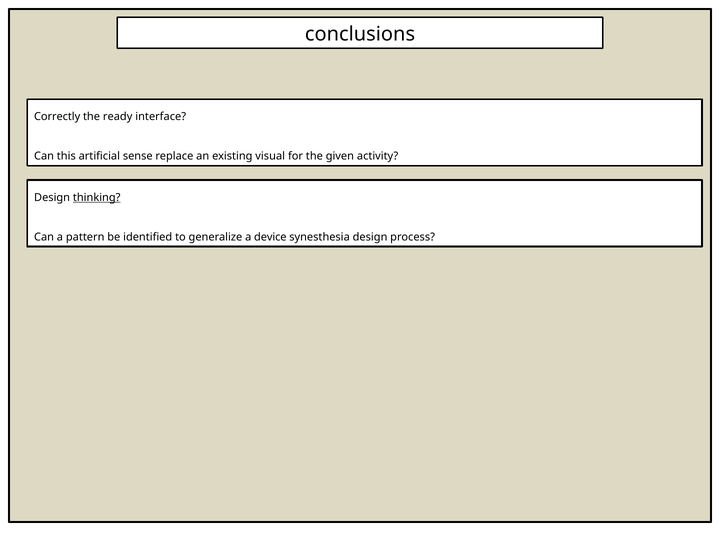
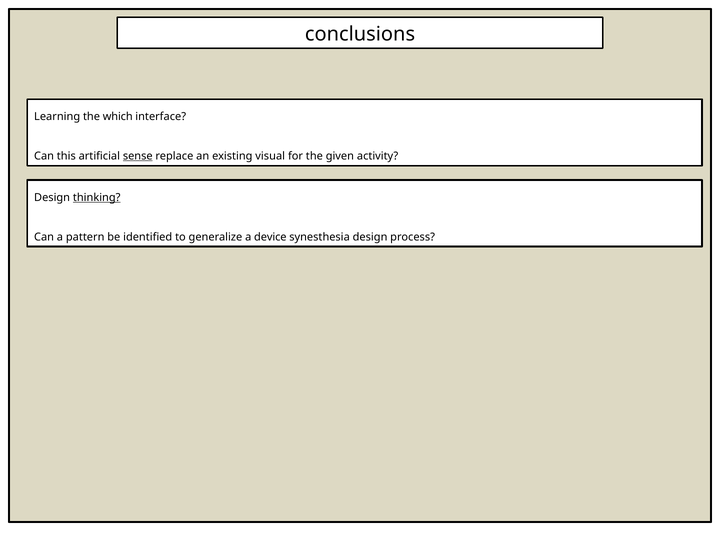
Correctly: Correctly -> Learning
ready: ready -> which
sense underline: none -> present
